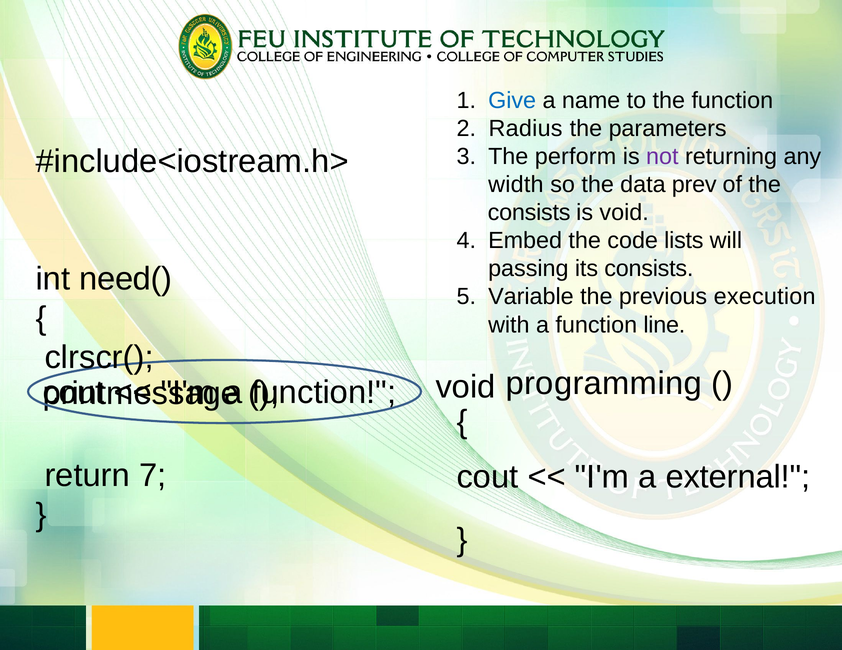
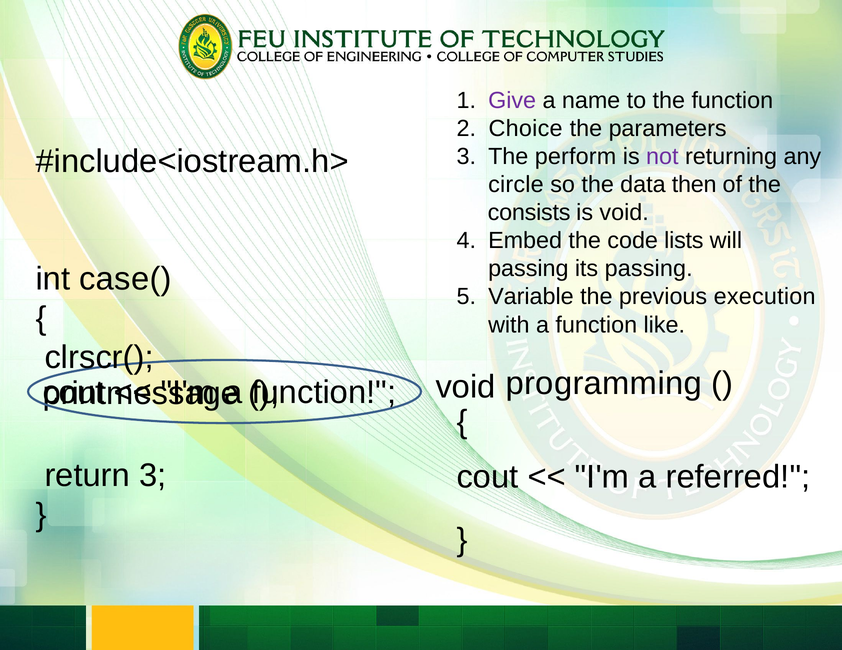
Give colour: blue -> purple
Radius: Radius -> Choice
width: width -> circle
prev: prev -> then
its consists: consists -> passing
need(: need( -> case(
line: line -> like
return 7: 7 -> 3
external: external -> referred
